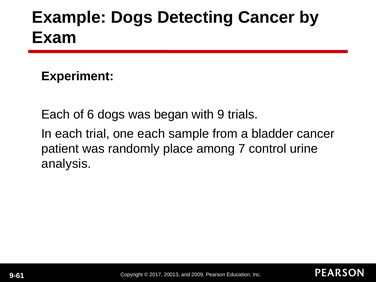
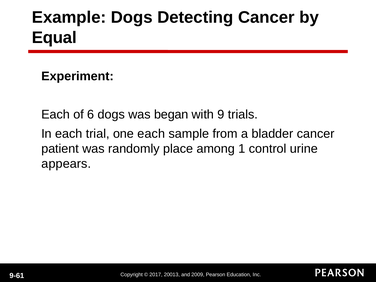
Exam: Exam -> Equal
7: 7 -> 1
analysis: analysis -> appears
